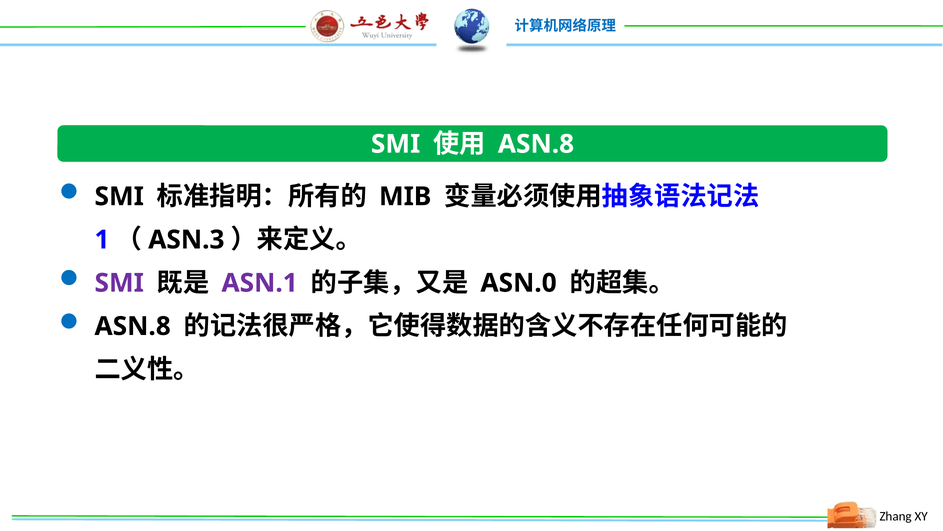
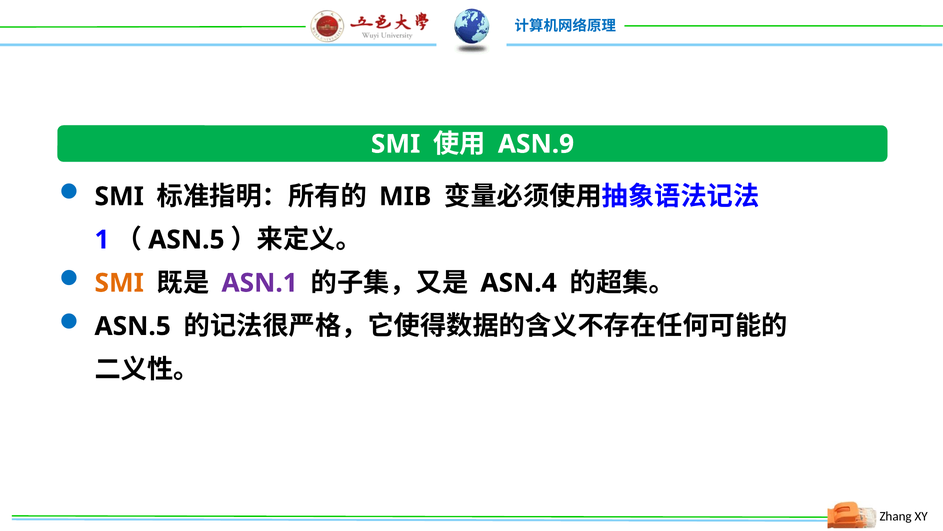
ASN.8 at (536, 144): ASN.8 -> ASN.9
ASN.3 at (186, 240): ASN.3 -> ASN.5
SMI at (119, 283) colour: purple -> orange
ASN.0: ASN.0 -> ASN.4
ASN.8 at (133, 326): ASN.8 -> ASN.5
